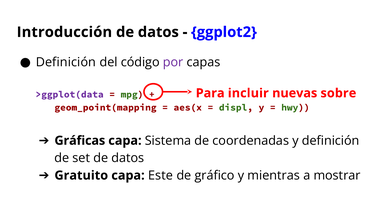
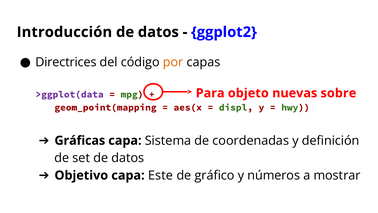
Definición at (66, 62): Definición -> Directrices
por colour: purple -> orange
incluir: incluir -> objeto
Gratuito: Gratuito -> Objetivo
mientras: mientras -> números
